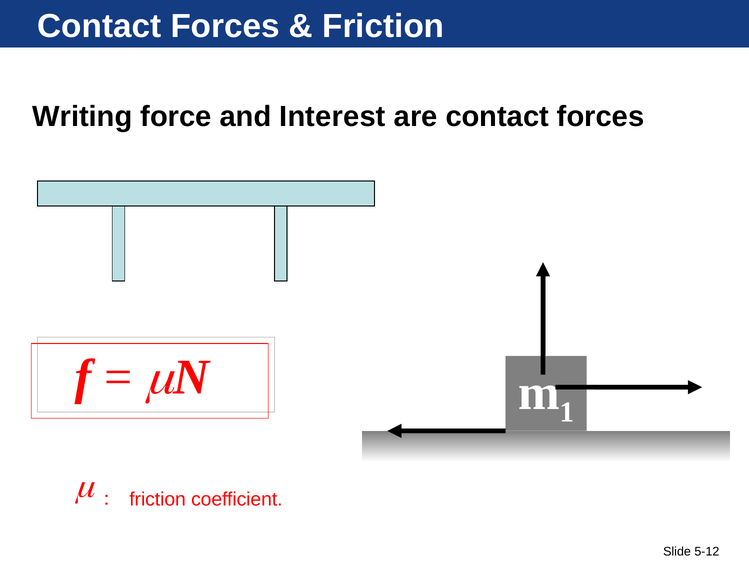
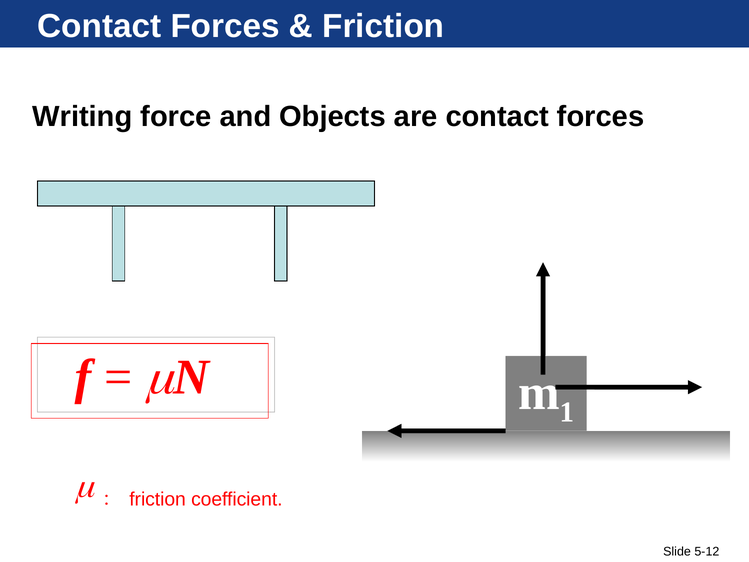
Interest: Interest -> Objects
